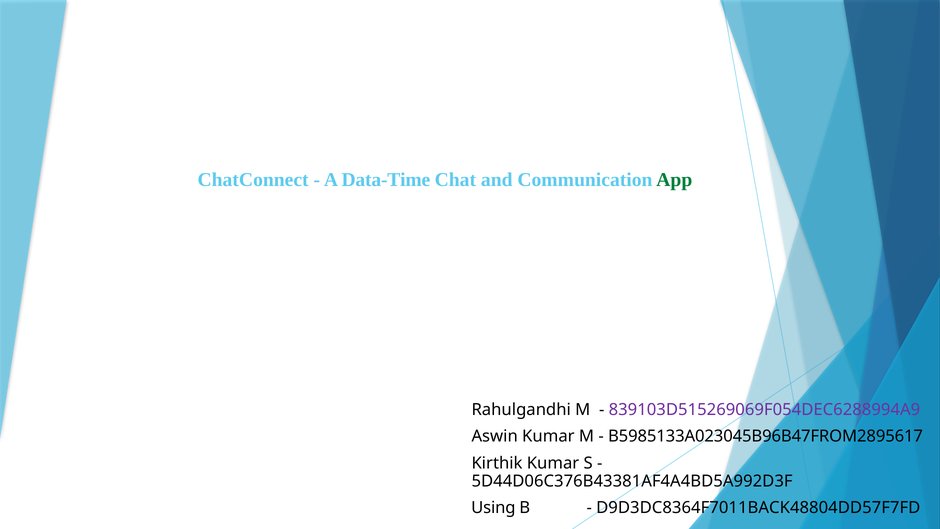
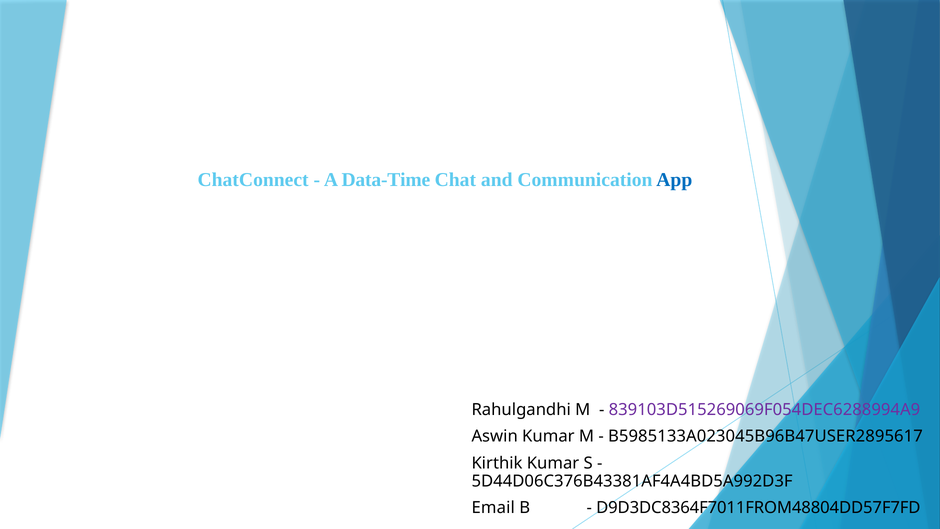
App colour: green -> blue
B5985133A023045B96B47FROM2895617: B5985133A023045B96B47FROM2895617 -> B5985133A023045B96B47USER2895617
Using: Using -> Email
D9D3DC8364F7011BACK48804DD57F7FD: D9D3DC8364F7011BACK48804DD57F7FD -> D9D3DC8364F7011FROM48804DD57F7FD
